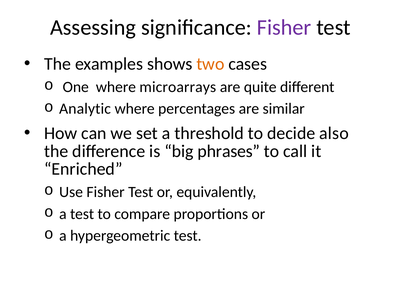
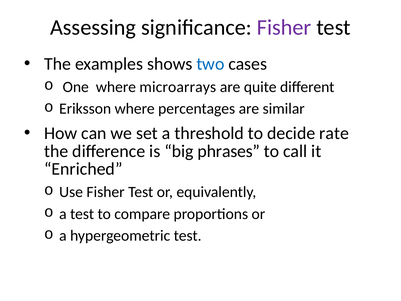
two colour: orange -> blue
Analytic: Analytic -> Eriksson
also: also -> rate
